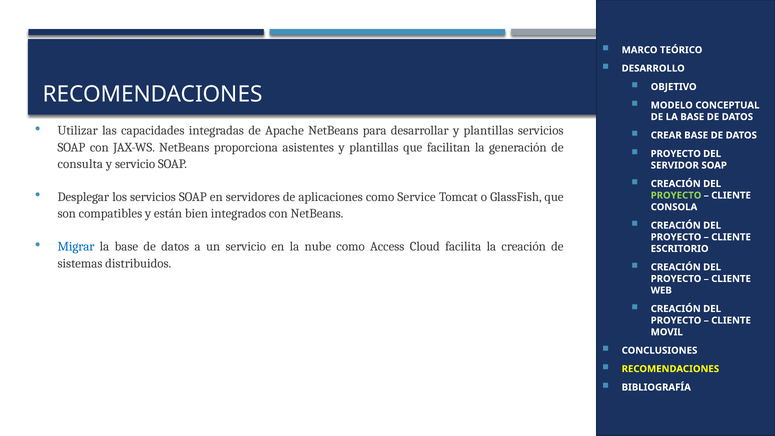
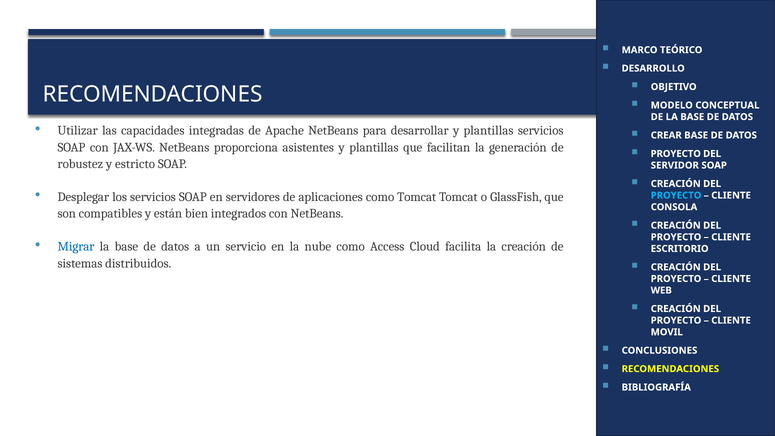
consulta: consulta -> robustez
y servicio: servicio -> estricto
como Service: Service -> Tomcat
PROYECTO at (676, 195) colour: light green -> light blue
